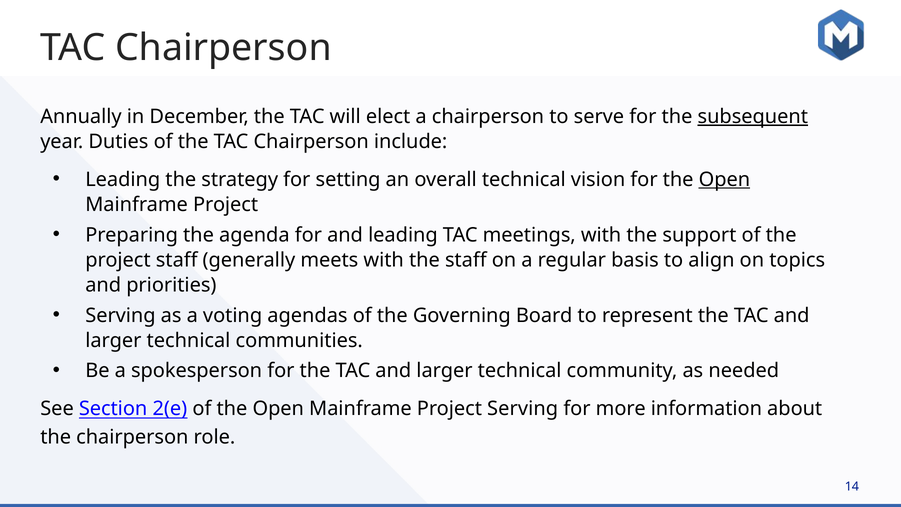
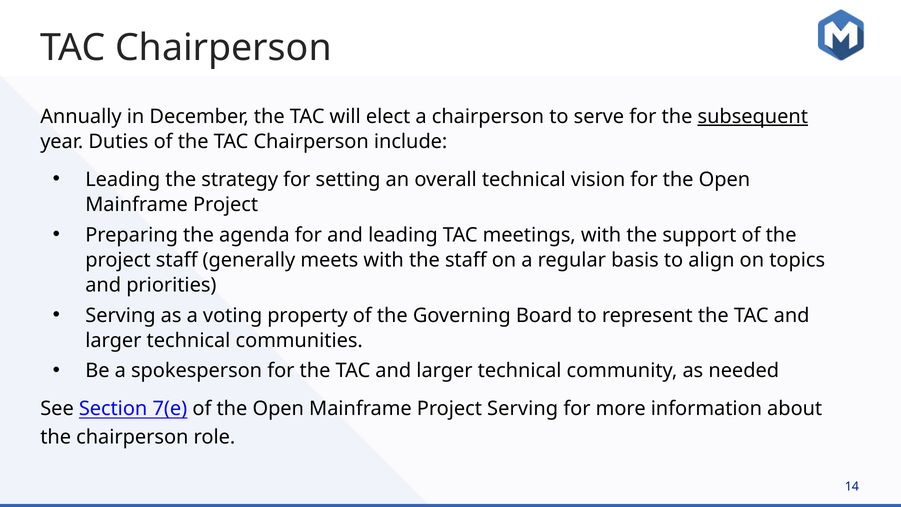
Open at (724, 179) underline: present -> none
agendas: agendas -> property
2(e: 2(e -> 7(e
